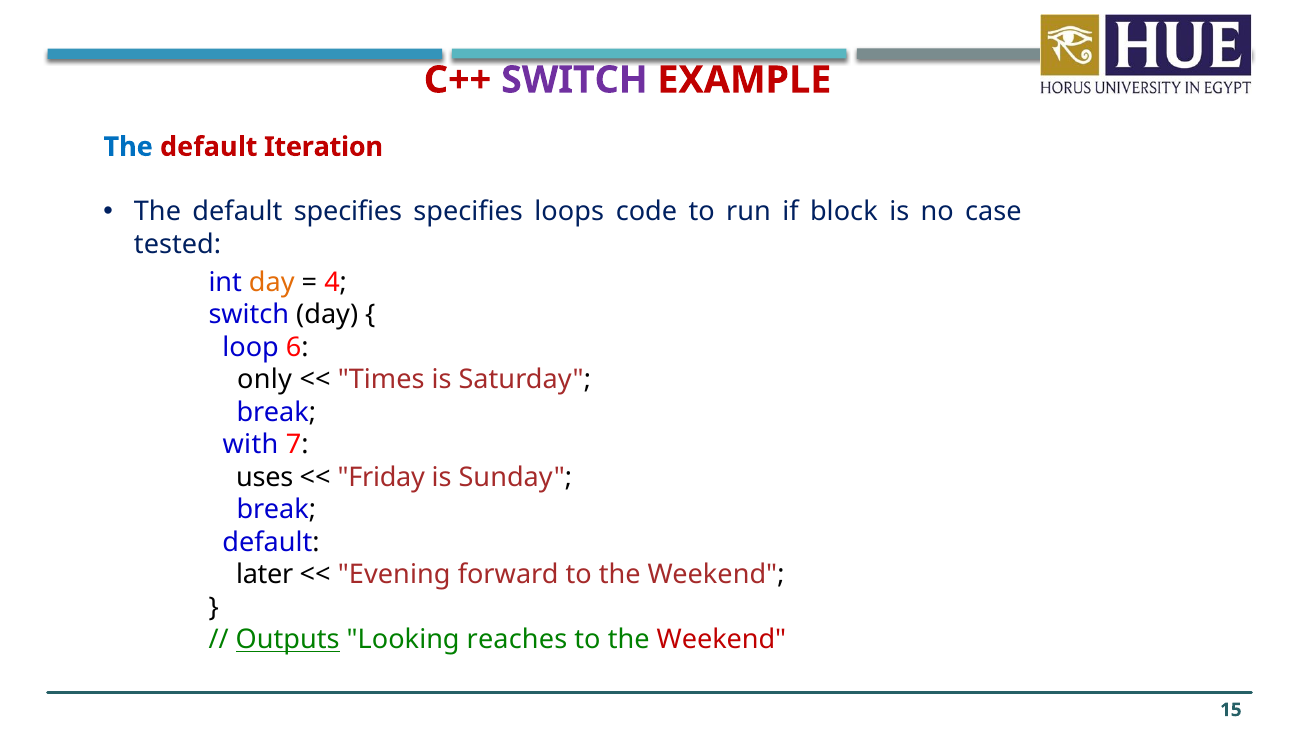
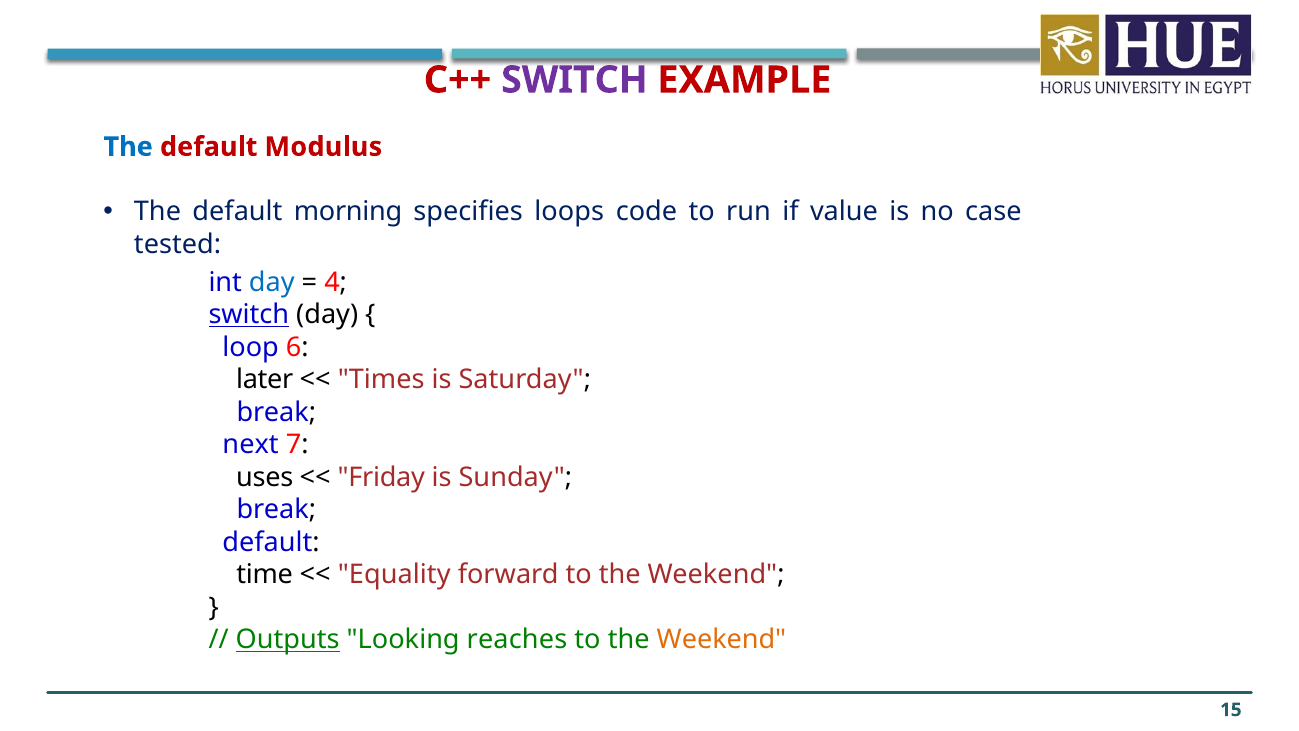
Iteration: Iteration -> Modulus
default specifies: specifies -> morning
block: block -> value
day at (272, 282) colour: orange -> blue
switch at (249, 315) underline: none -> present
only: only -> later
with: with -> next
later: later -> time
Evening: Evening -> Equality
Weekend at (721, 640) colour: red -> orange
